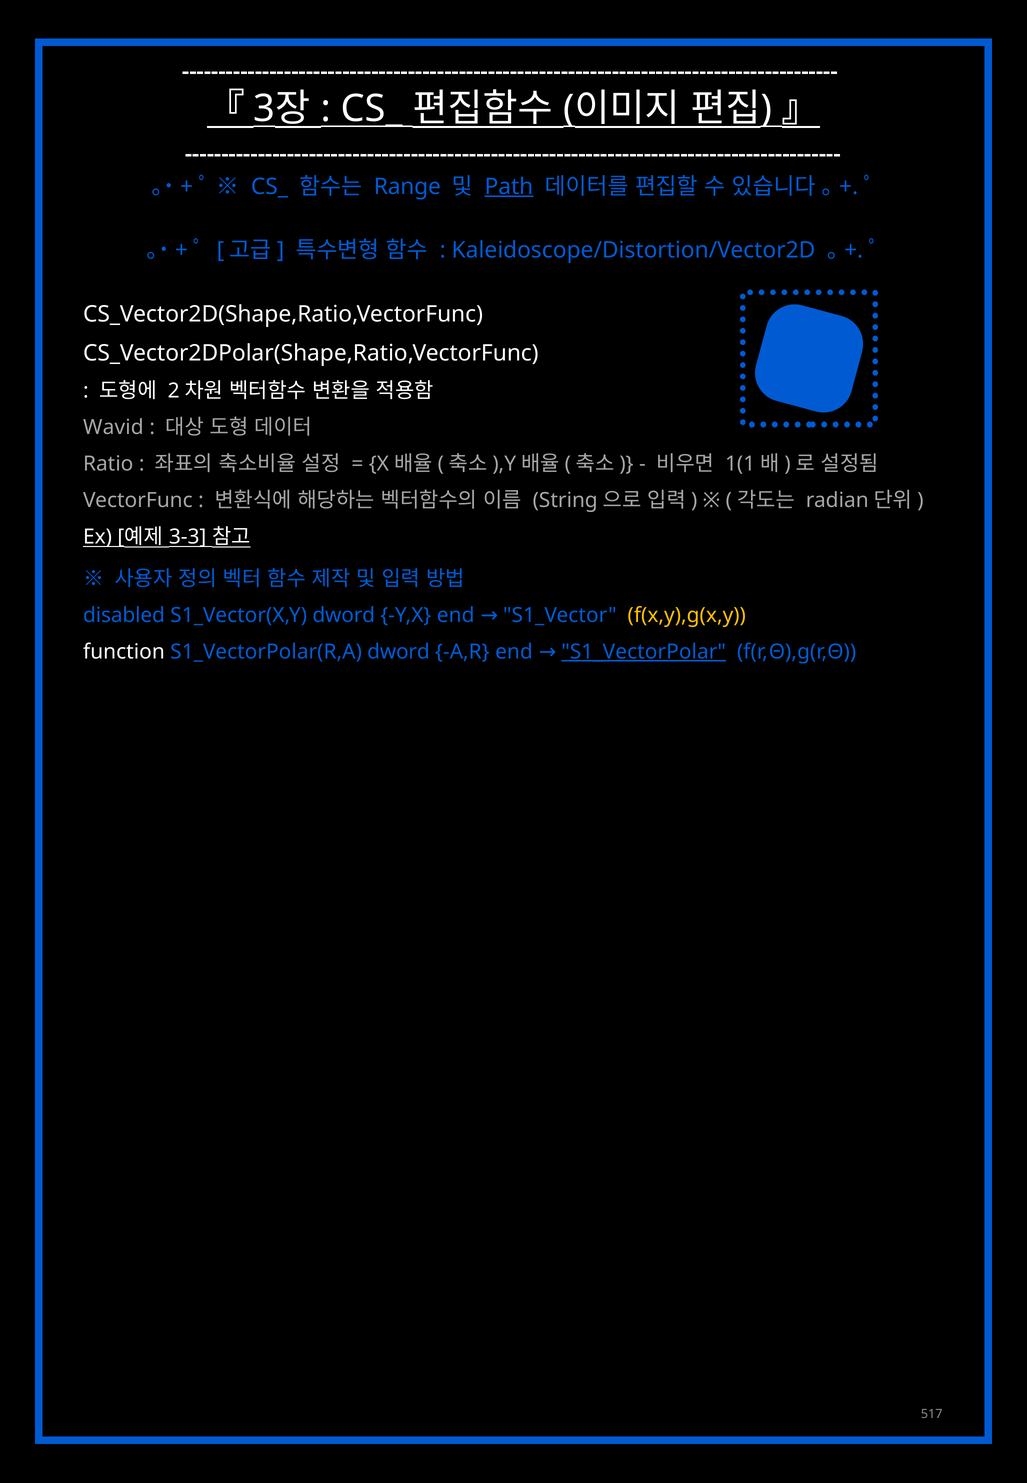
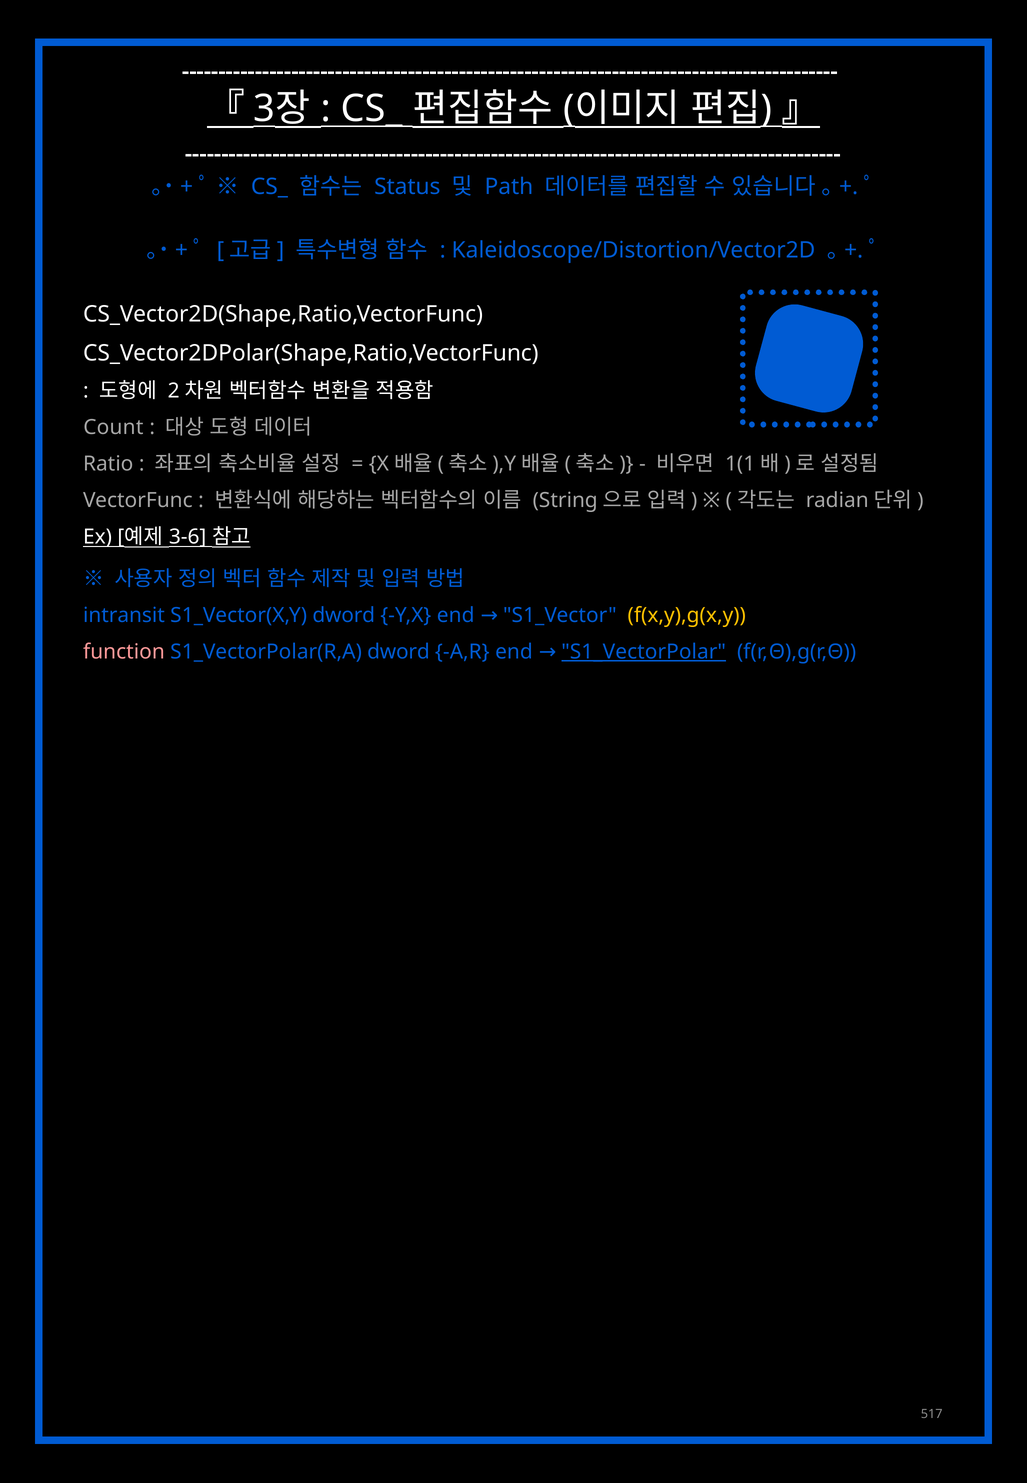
Range: Range -> Status
Path underline: present -> none
Wavid: Wavid -> Count
3-3: 3-3 -> 3-6
disabled: disabled -> intransit
function colour: white -> pink
